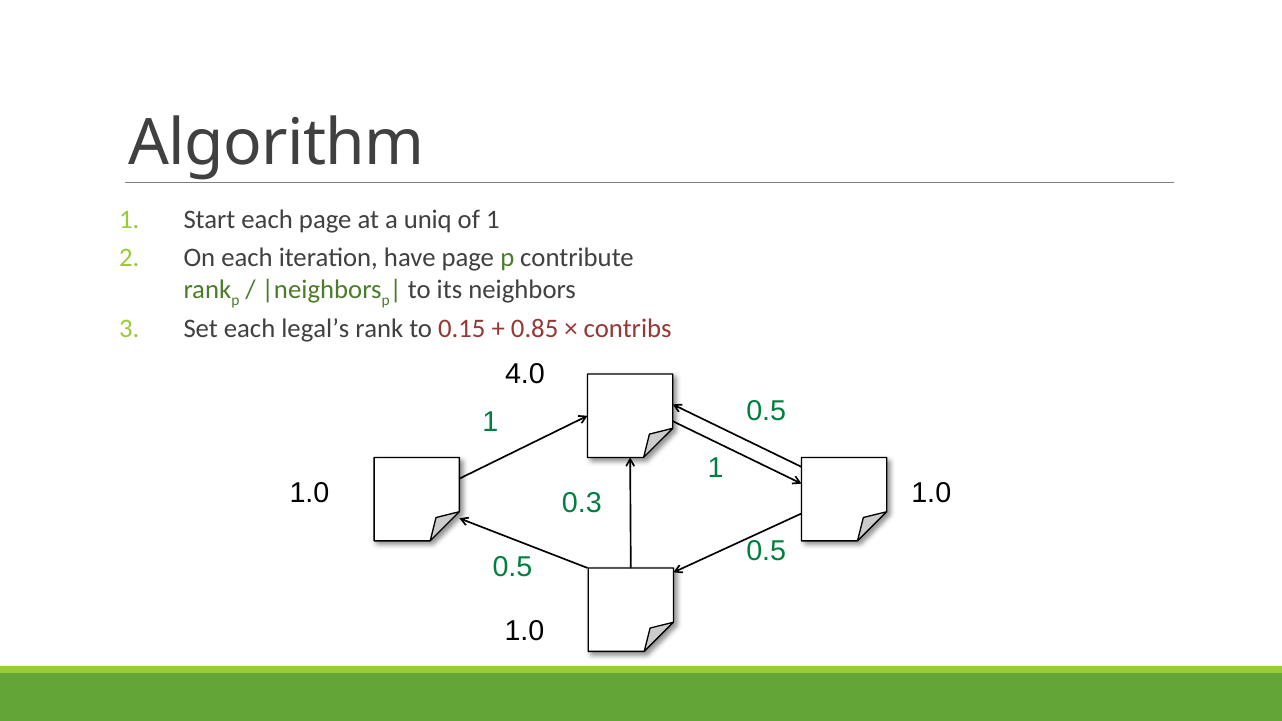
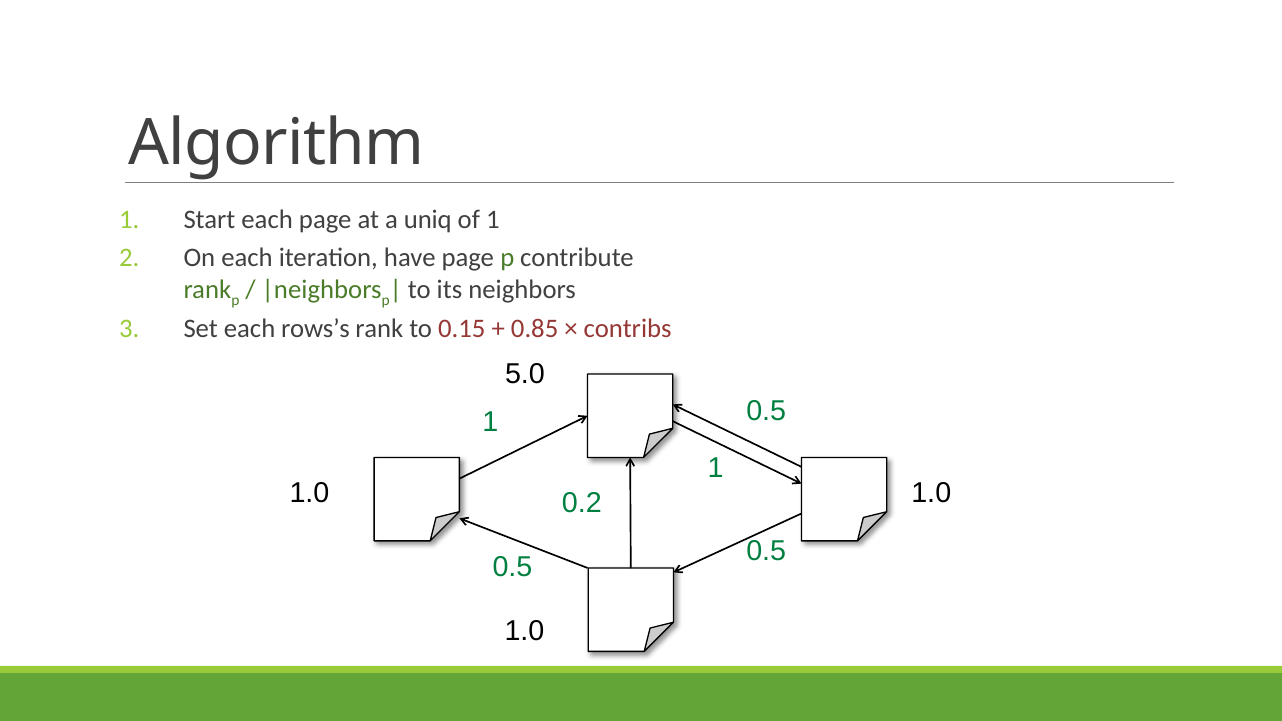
legal’s: legal’s -> rows’s
4.0: 4.0 -> 5.0
0.3: 0.3 -> 0.2
